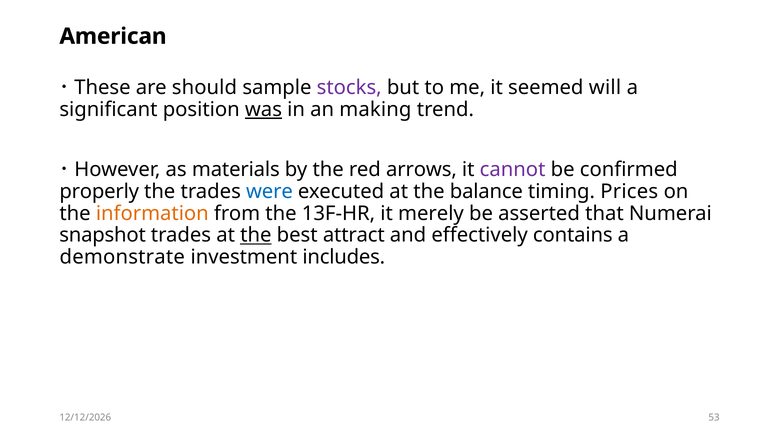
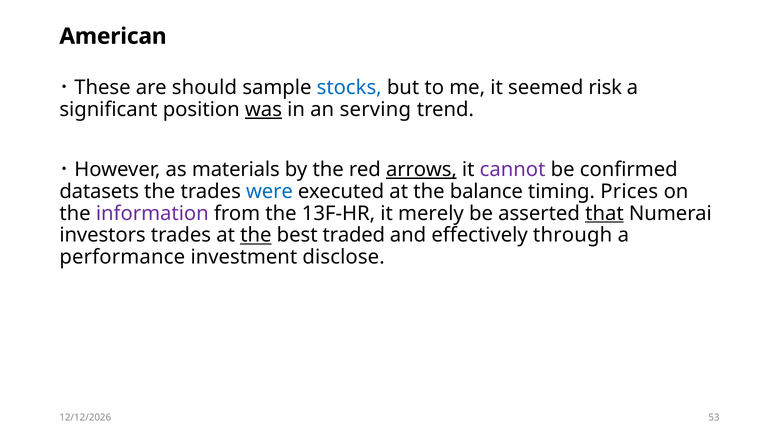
stocks colour: purple -> blue
will: will -> risk
making: making -> serving
arrows underline: none -> present
properly: properly -> datasets
information colour: orange -> purple
that underline: none -> present
snapshot: snapshot -> investors
attract: attract -> traded
contains: contains -> through
demonstrate: demonstrate -> performance
includes: includes -> disclose
